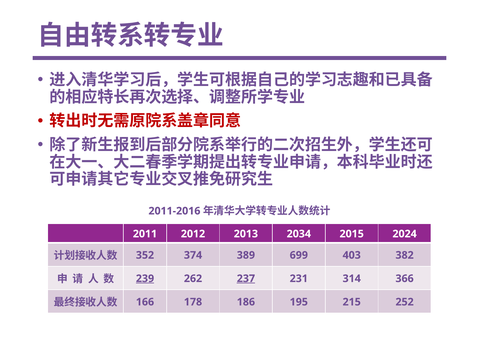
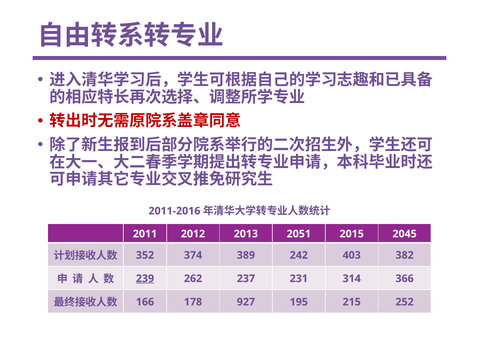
2034: 2034 -> 2051
2024: 2024 -> 2045
699: 699 -> 242
237 underline: present -> none
186: 186 -> 927
